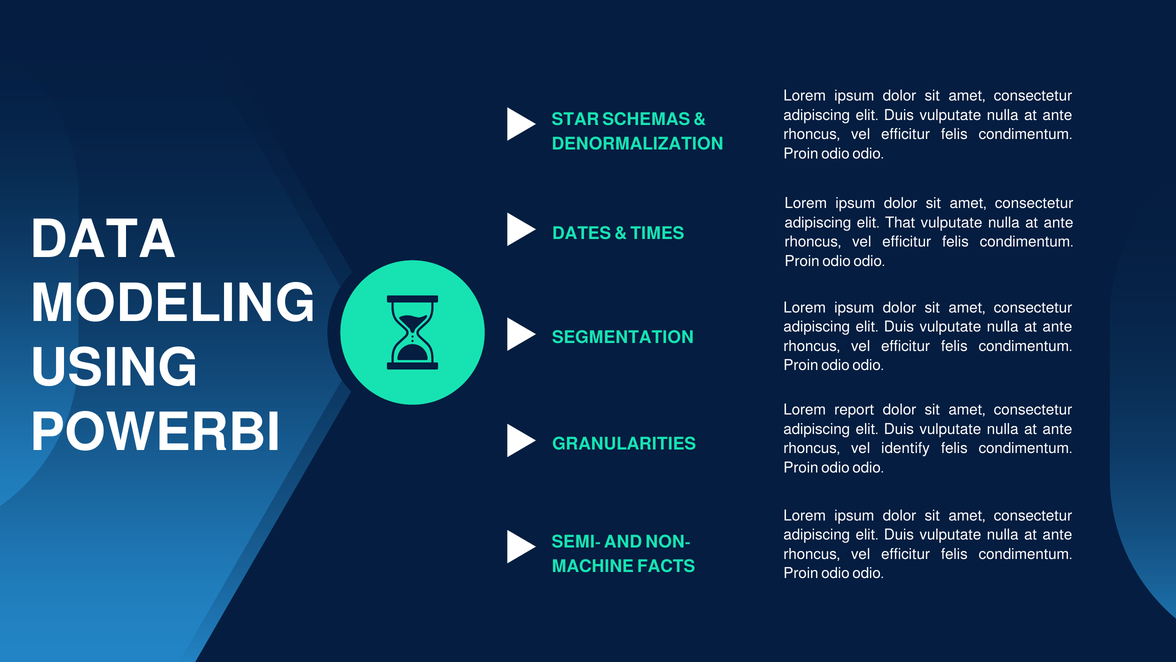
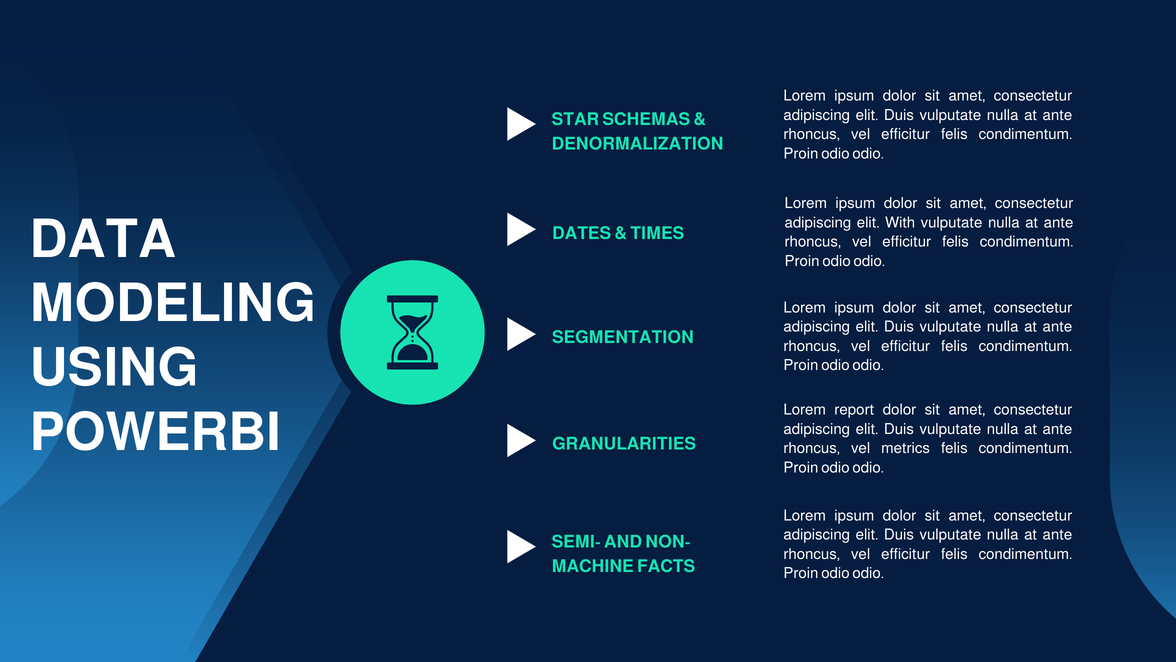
That: That -> With
identify: identify -> metrics
